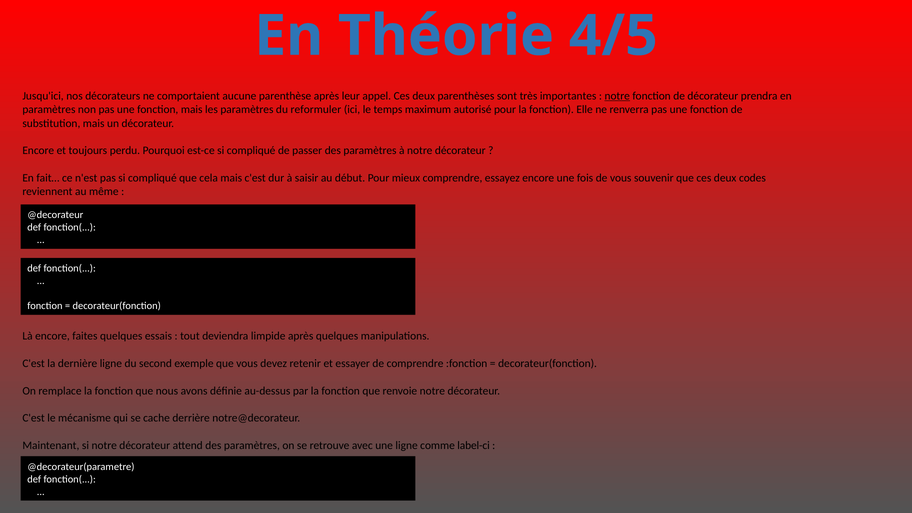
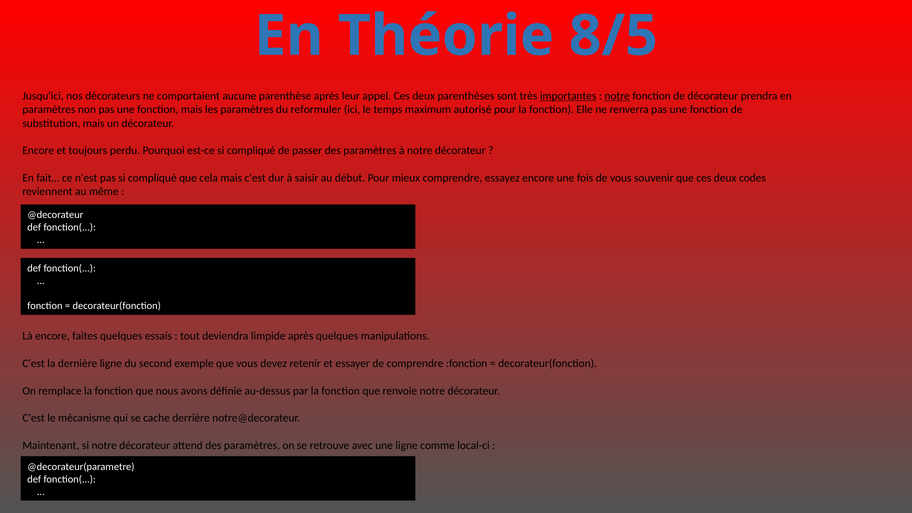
4/5: 4/5 -> 8/5
importantes underline: none -> present
label-ci: label-ci -> local-ci
